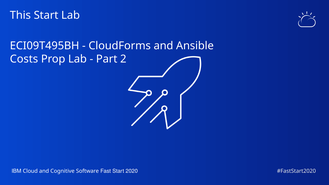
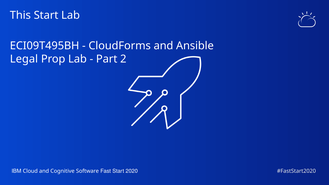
Costs: Costs -> Legal
